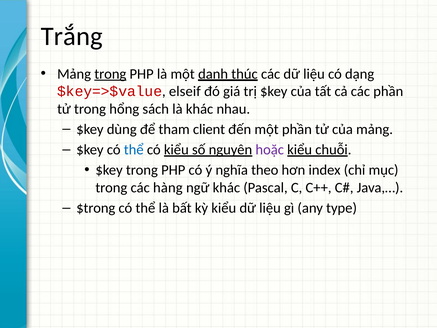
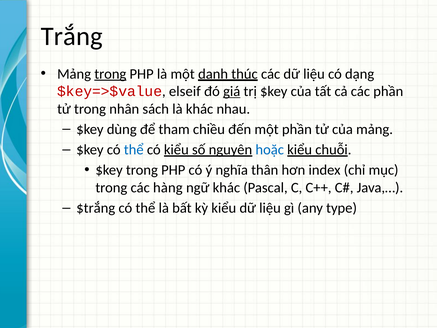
giá underline: none -> present
hổng: hổng -> nhân
client: client -> chiều
hoặc colour: purple -> blue
theo: theo -> thân
$trong: $trong -> $trắng
